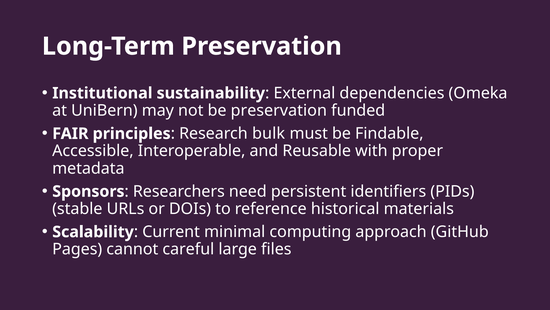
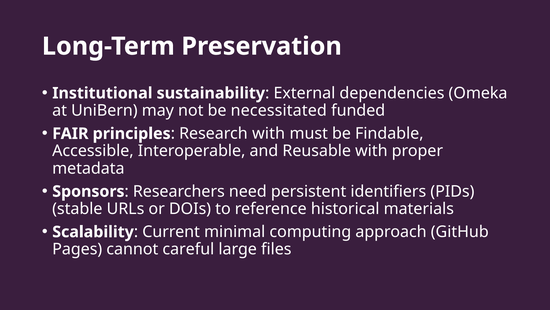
be preservation: preservation -> necessitated
Research bulk: bulk -> with
